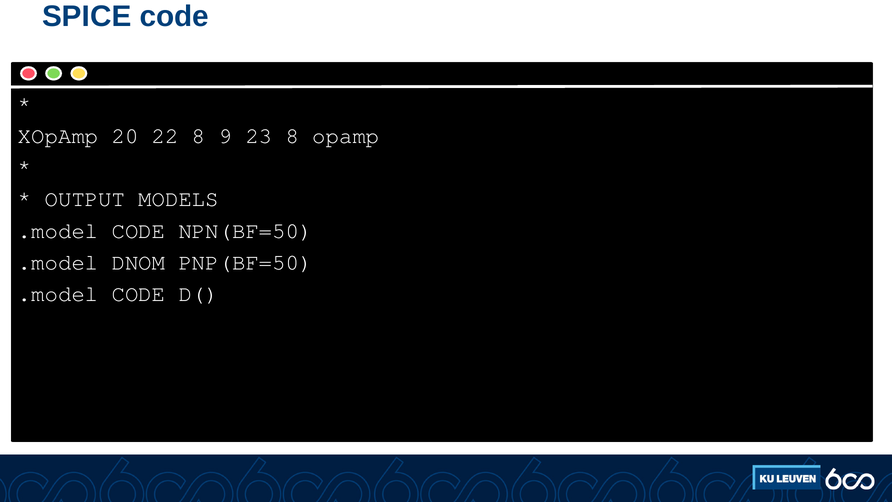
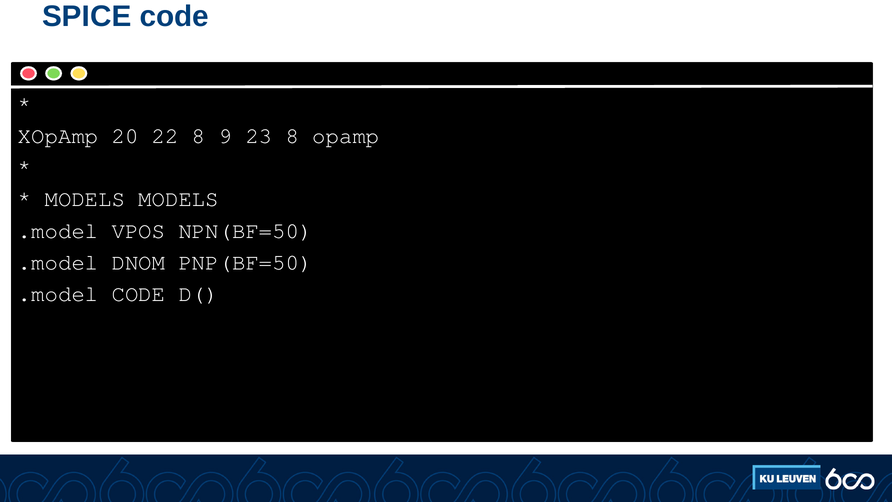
OUTPUT at (85, 199): OUTPUT -> MODELS
CODE at (138, 231): CODE -> VPOS
